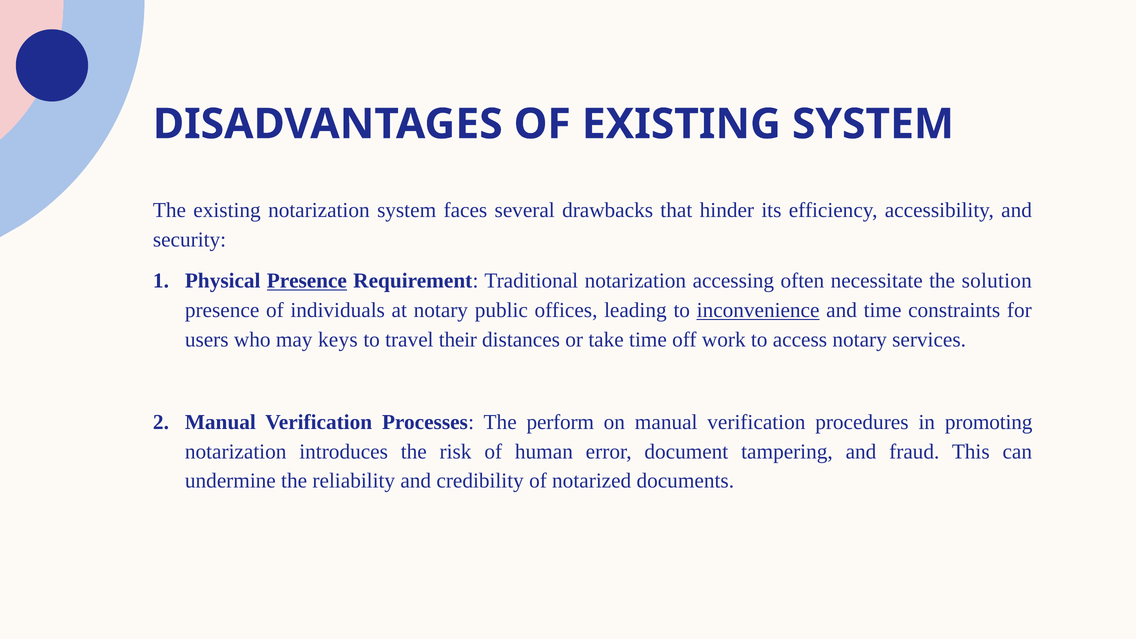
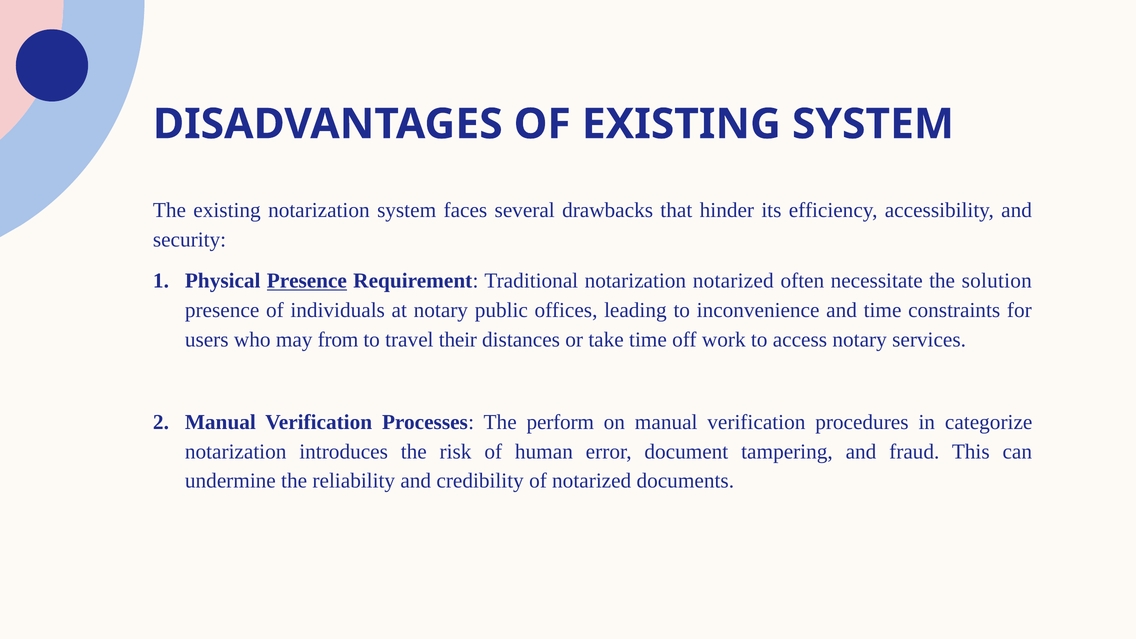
notarization accessing: accessing -> notarized
inconvenience underline: present -> none
keys: keys -> from
promoting: promoting -> categorize
